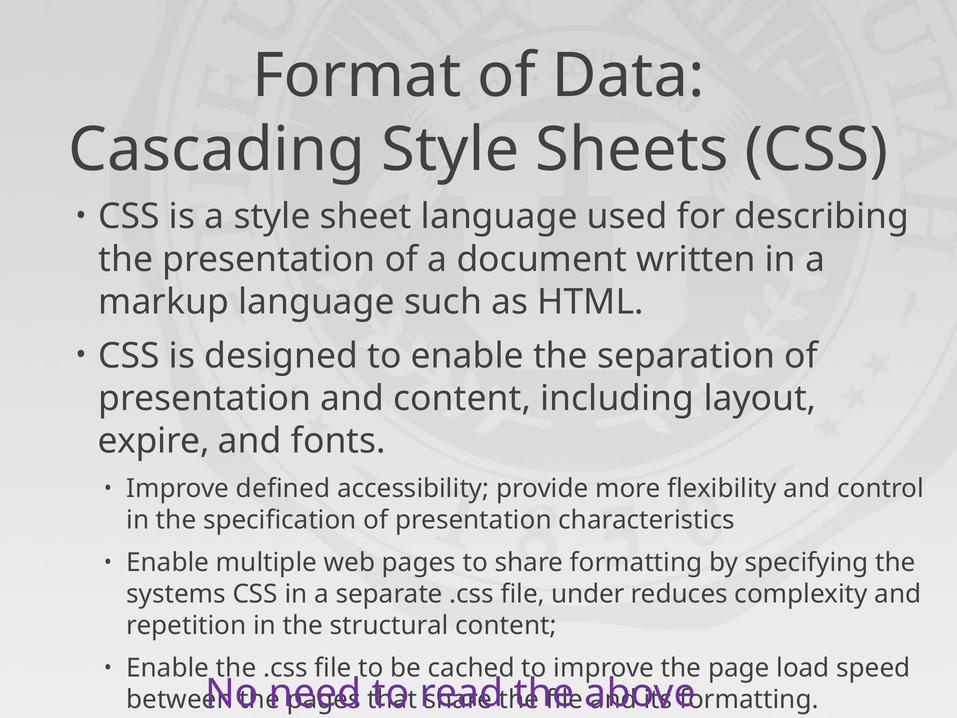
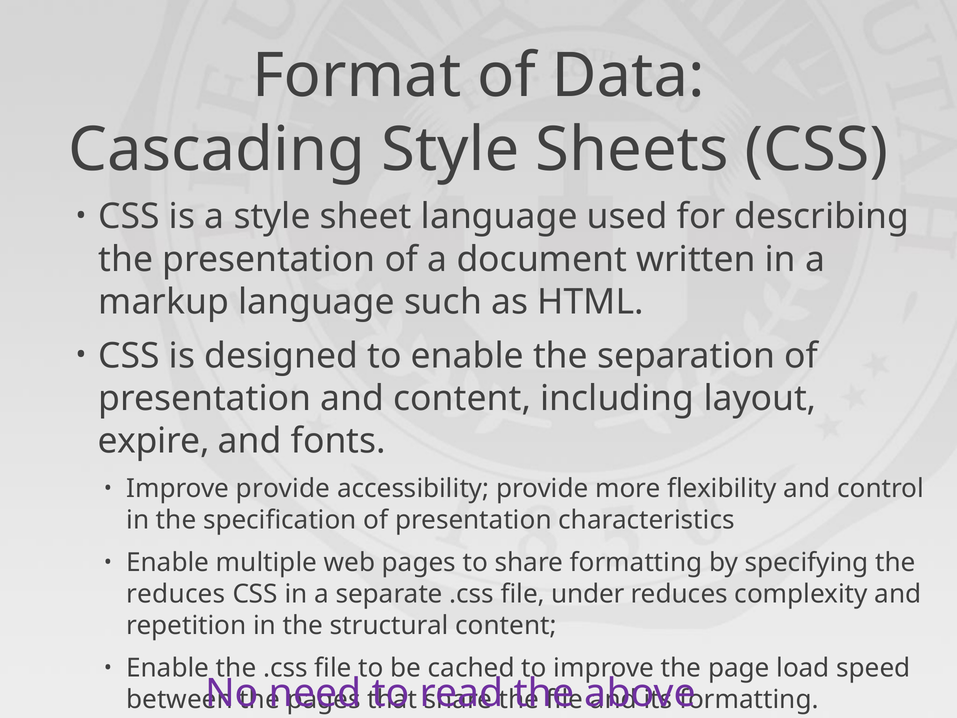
Improve defined: defined -> provide
systems at (176, 594): systems -> reduces
